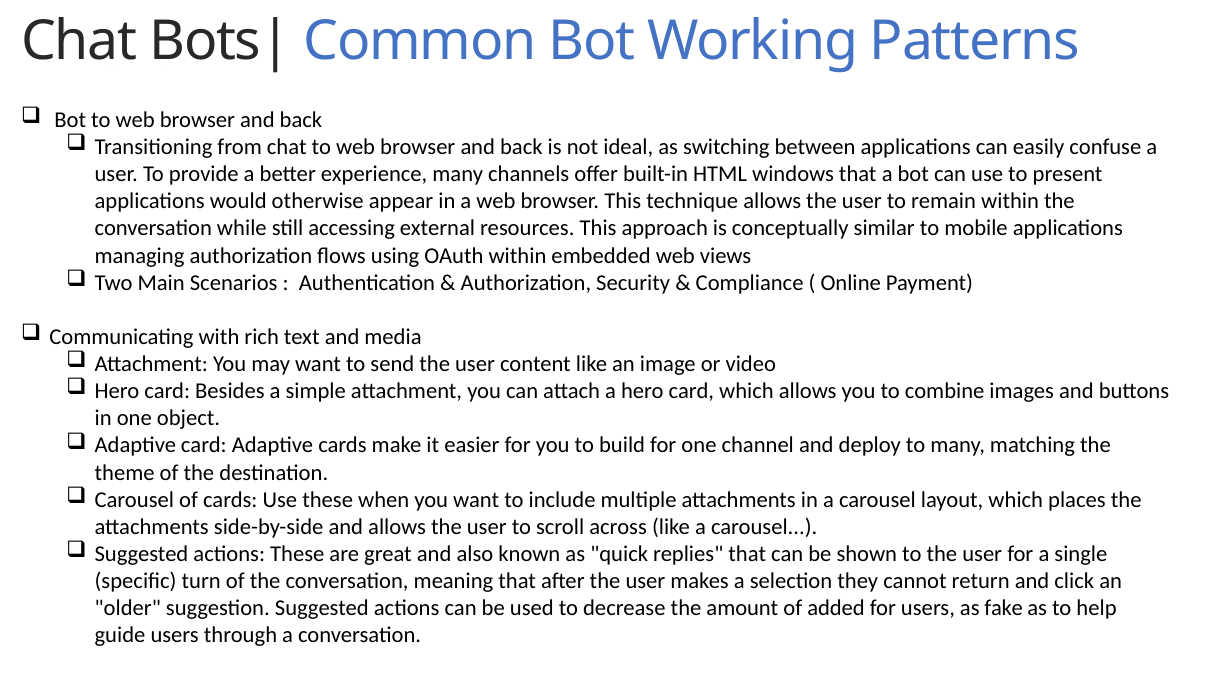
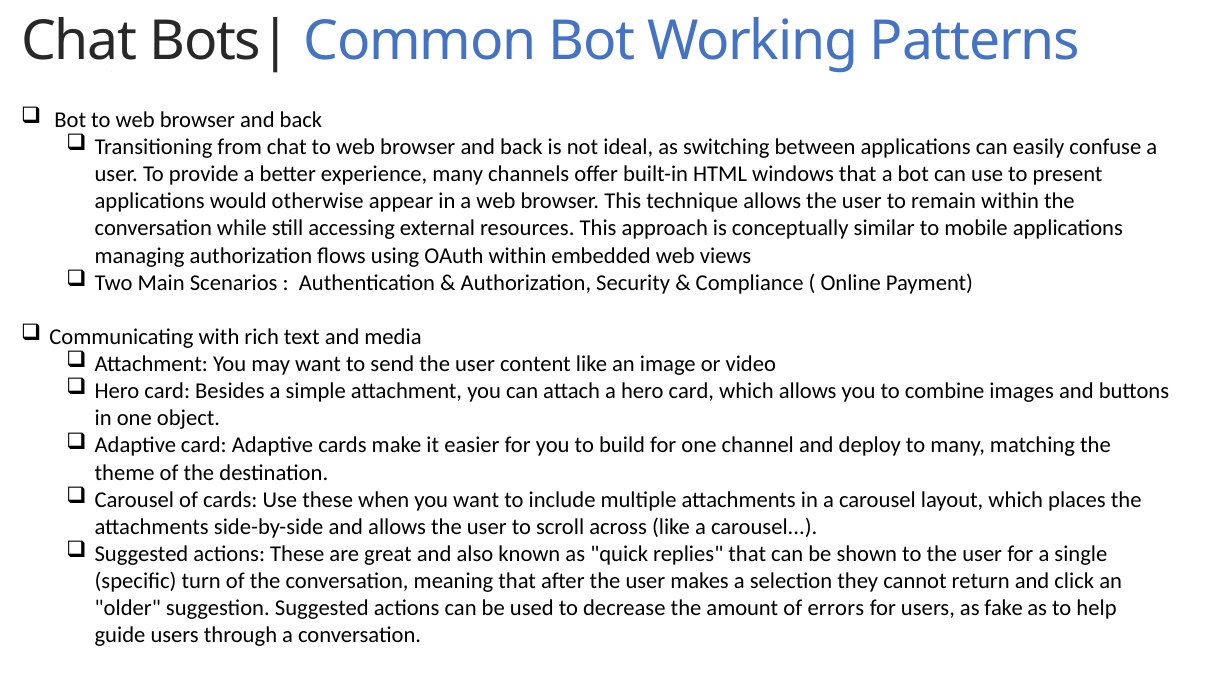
added: added -> errors
